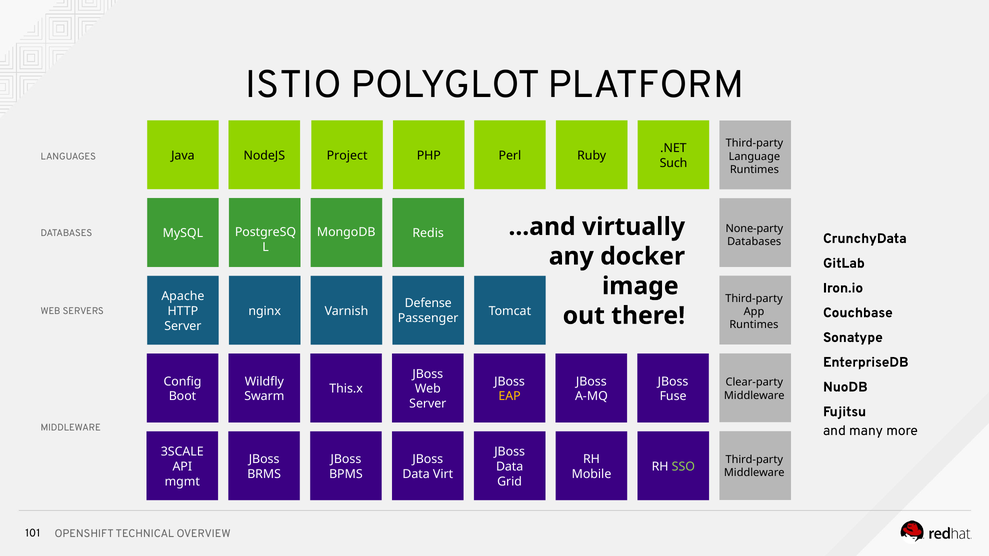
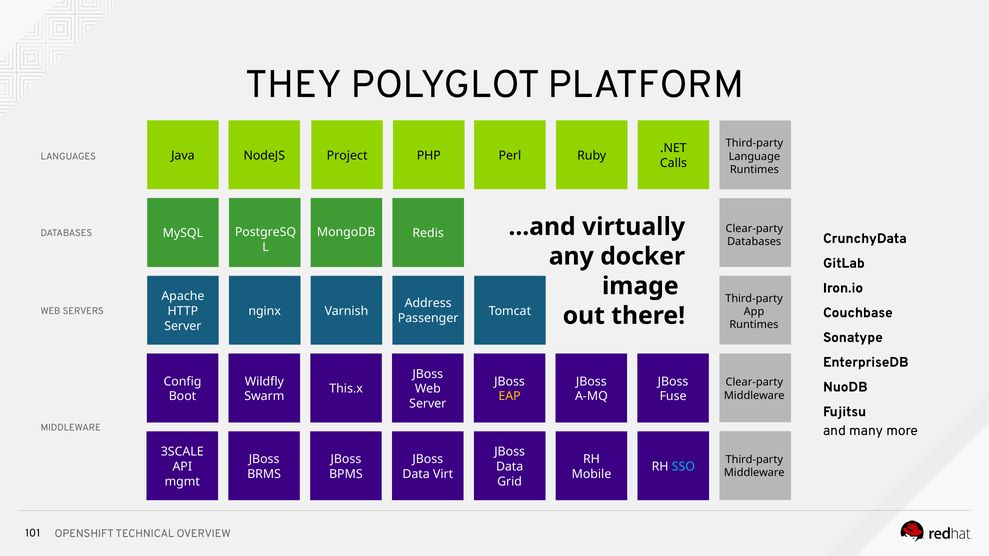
ISTIO: ISTIO -> THEY
Such: Such -> Calls
None-party at (754, 229): None-party -> Clear-party
Defense: Defense -> Address
SSO colour: light green -> light blue
